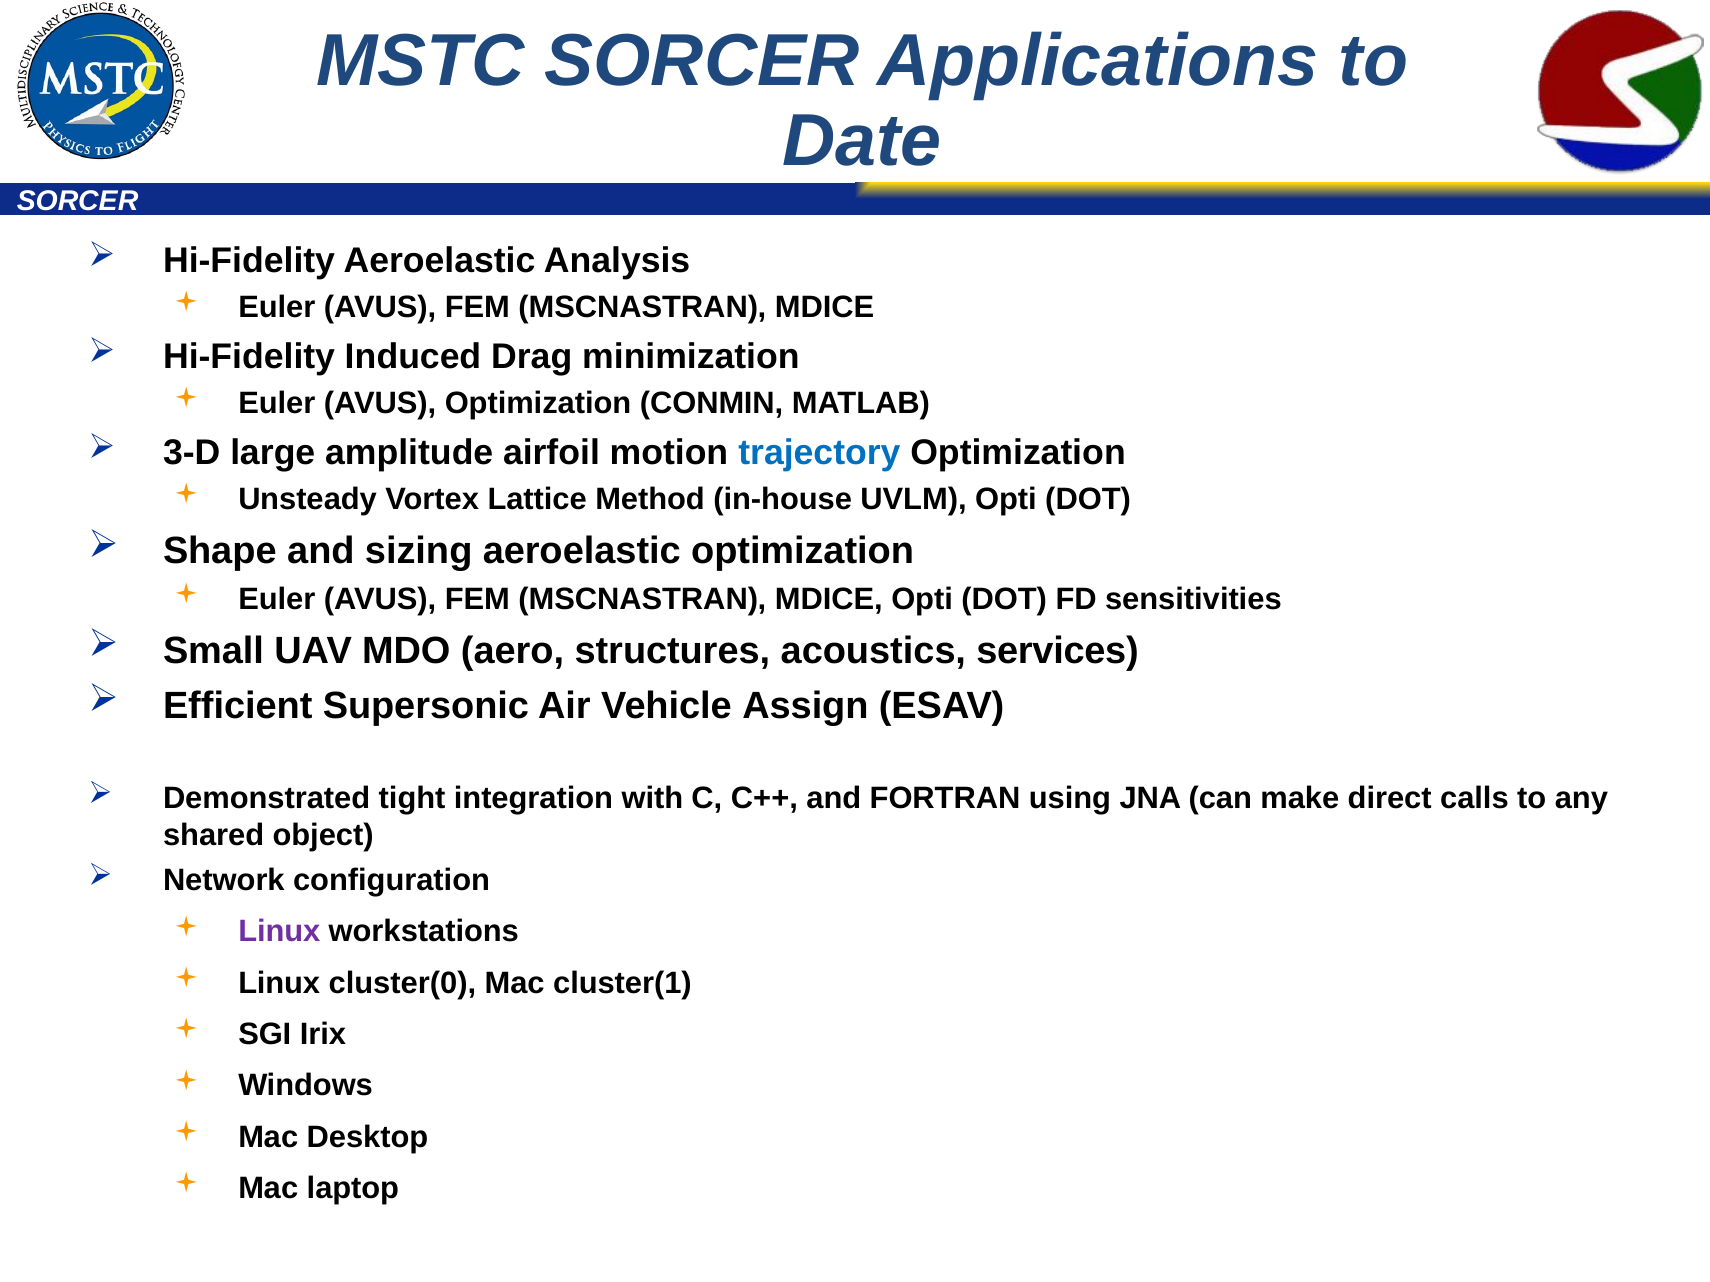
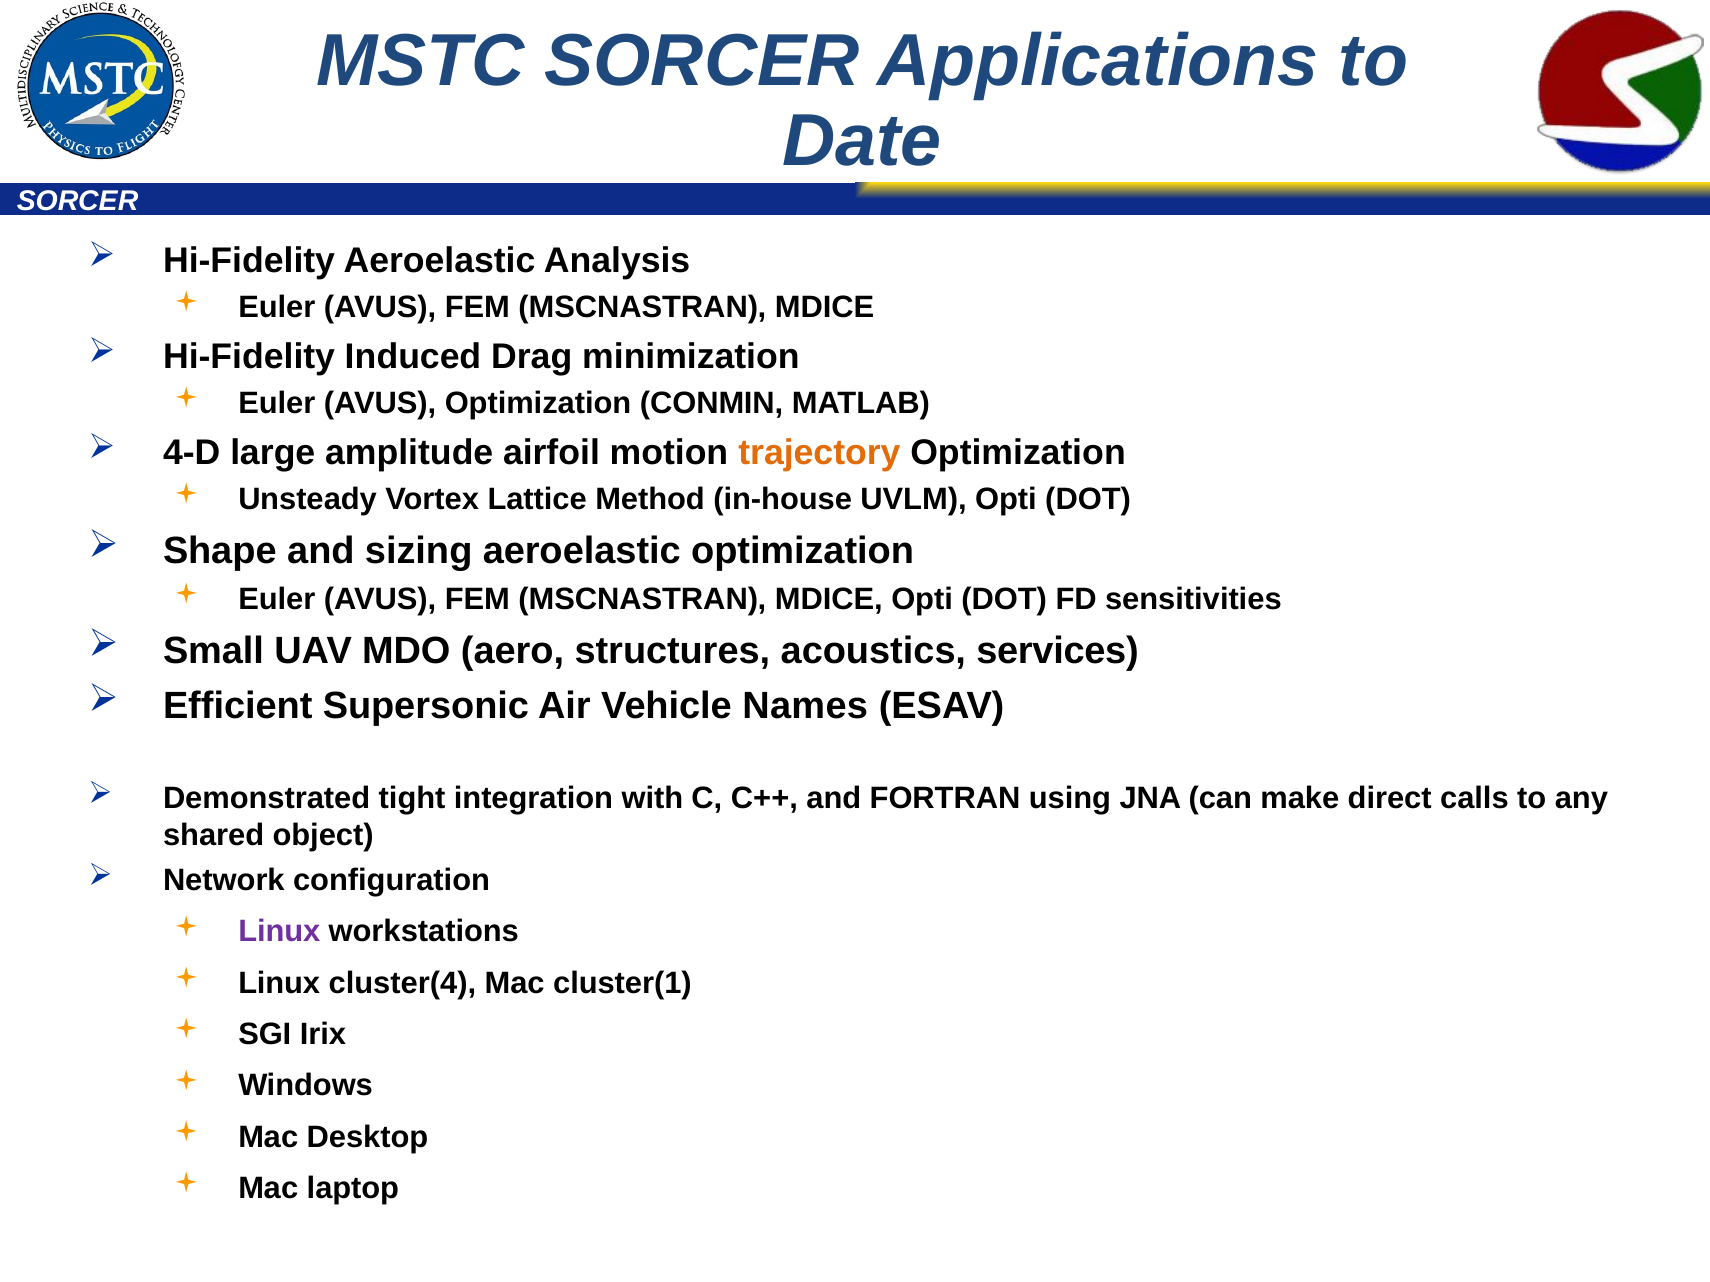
3-D: 3-D -> 4-D
trajectory colour: blue -> orange
Assign: Assign -> Names
cluster(0: cluster(0 -> cluster(4
